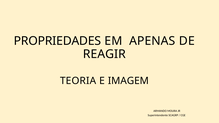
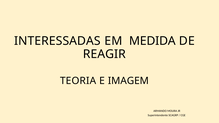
PROPRIEDADES: PROPRIEDADES -> INTERESSADAS
APENAS: APENAS -> MEDIDA
